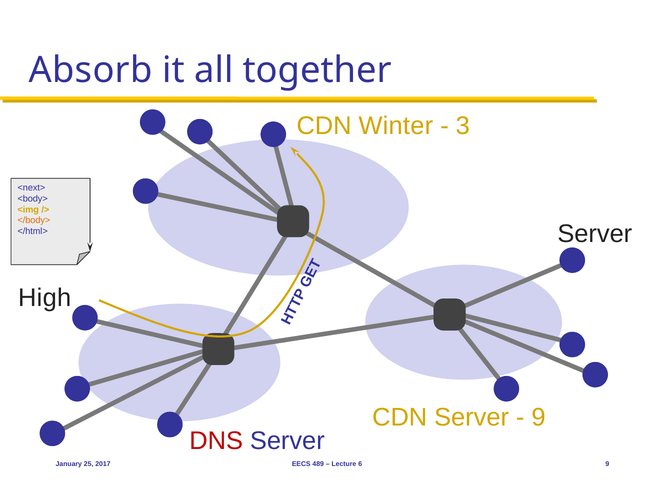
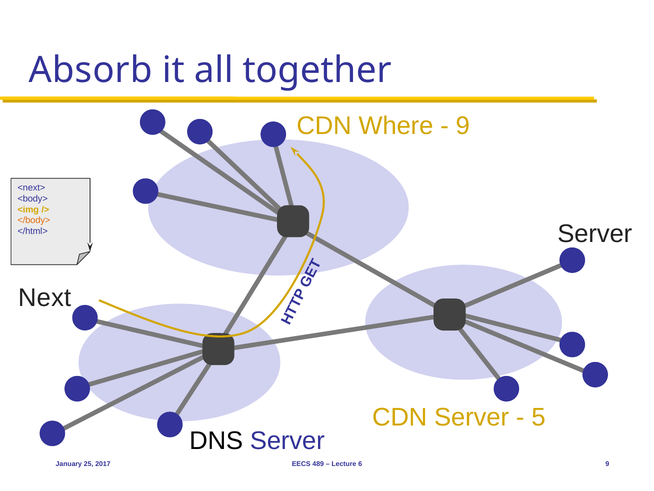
Winter: Winter -> Where
3 at (463, 126): 3 -> 9
High: High -> Next
9 at (538, 417): 9 -> 5
DNS colour: red -> black
